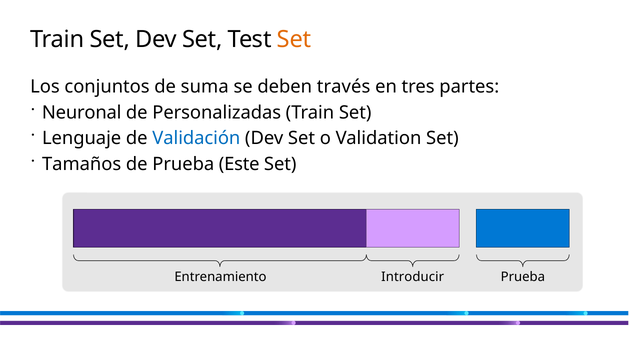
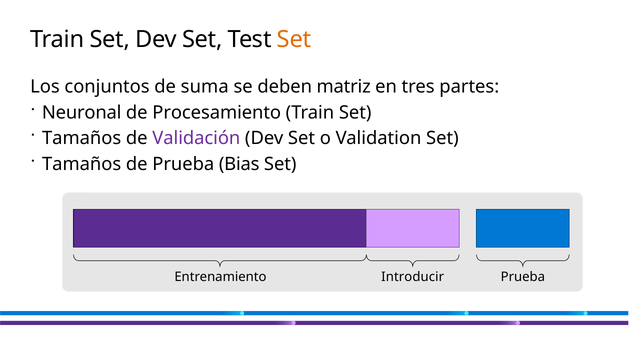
través: través -> matriz
Personalizadas: Personalizadas -> Procesamiento
Lenguaje at (82, 138): Lenguaje -> Tamaños
Validación colour: blue -> purple
Este: Este -> Bias
